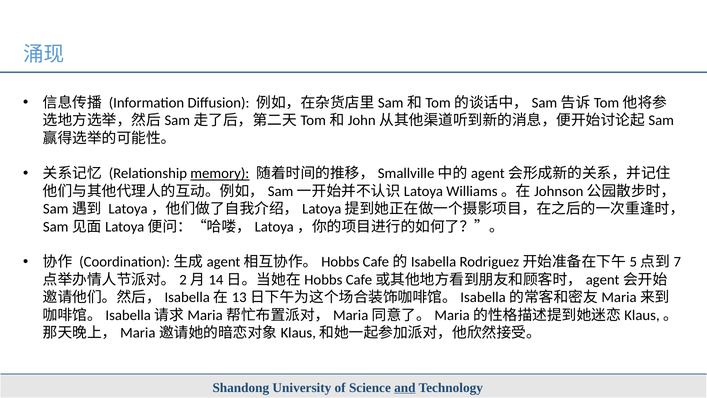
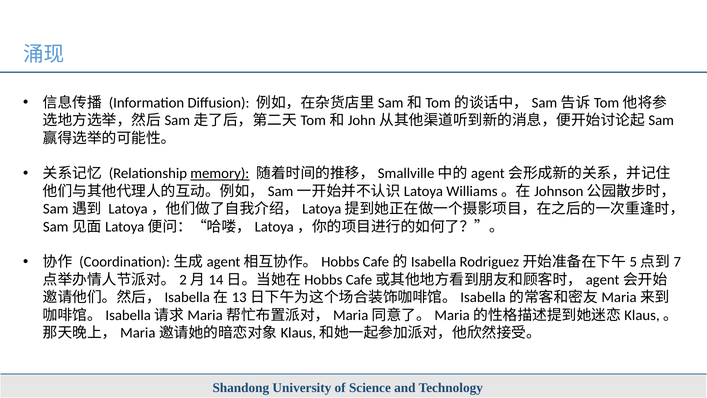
and underline: present -> none
